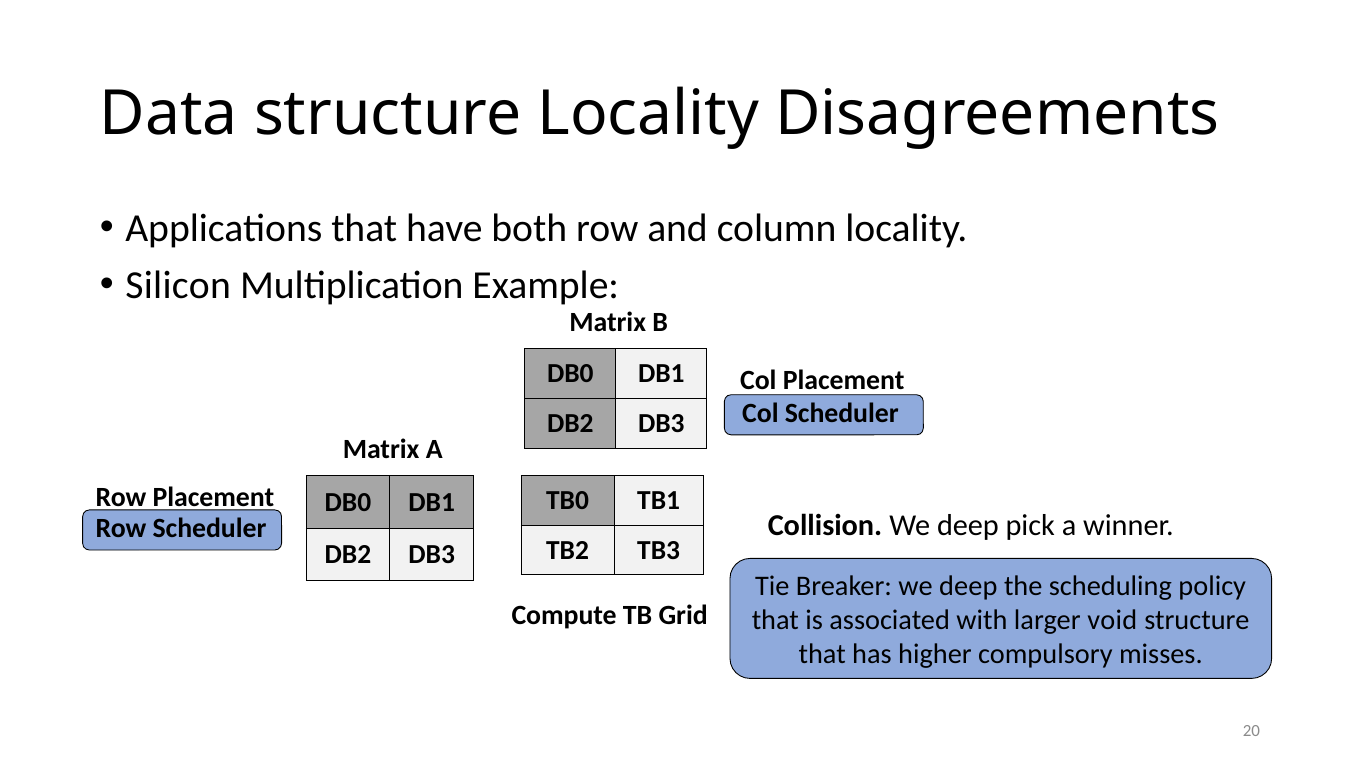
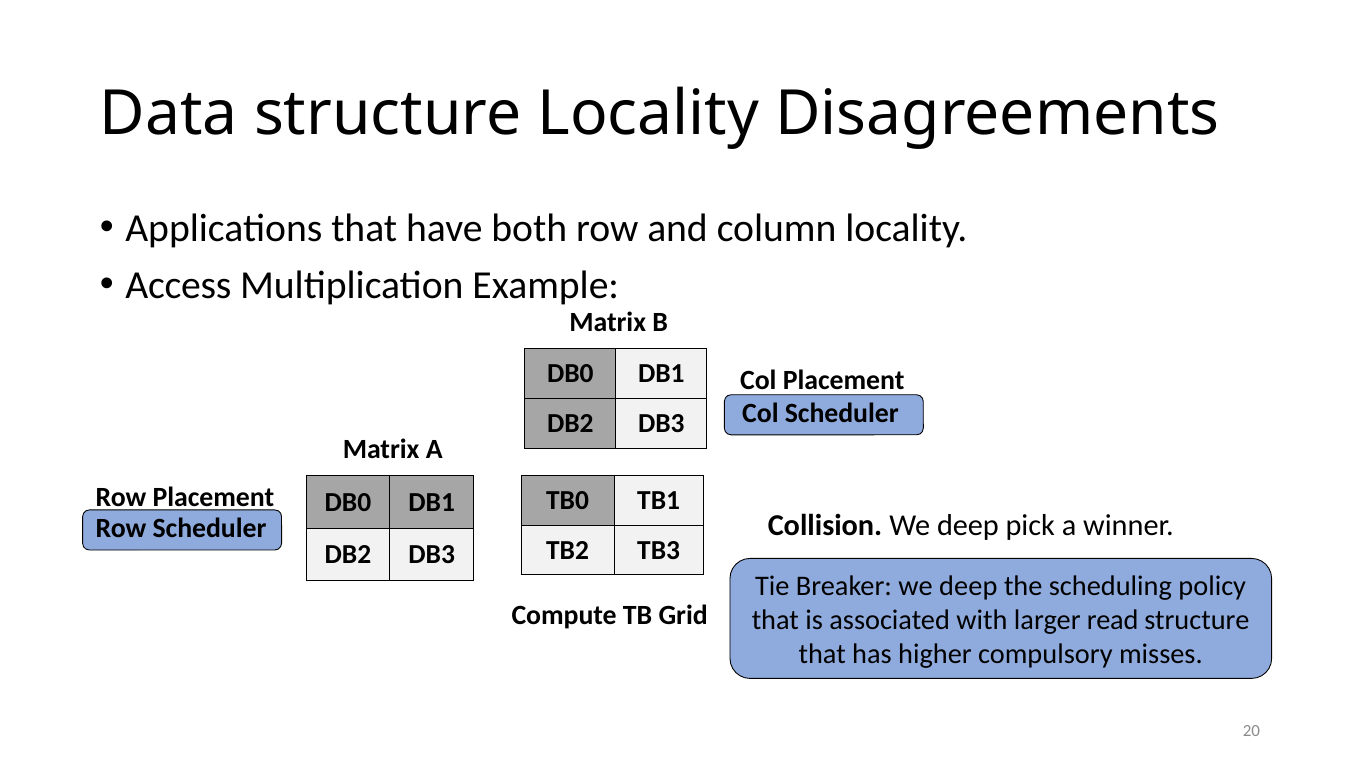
Silicon: Silicon -> Access
void: void -> read
